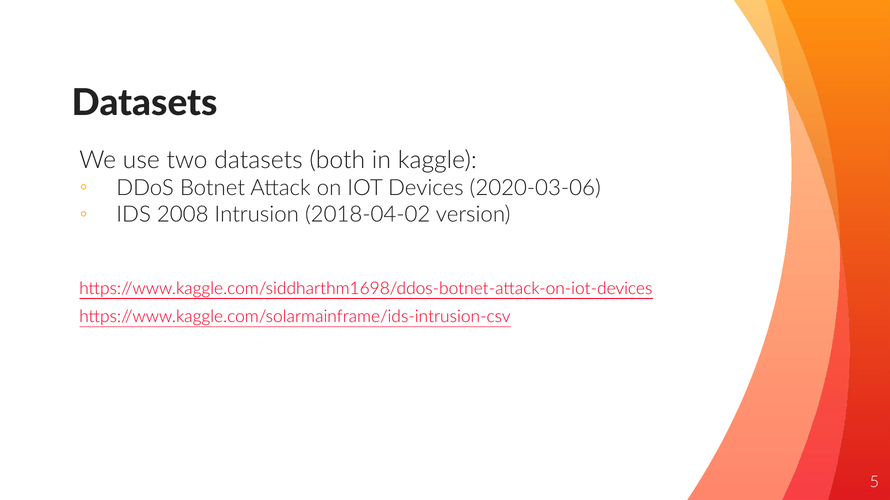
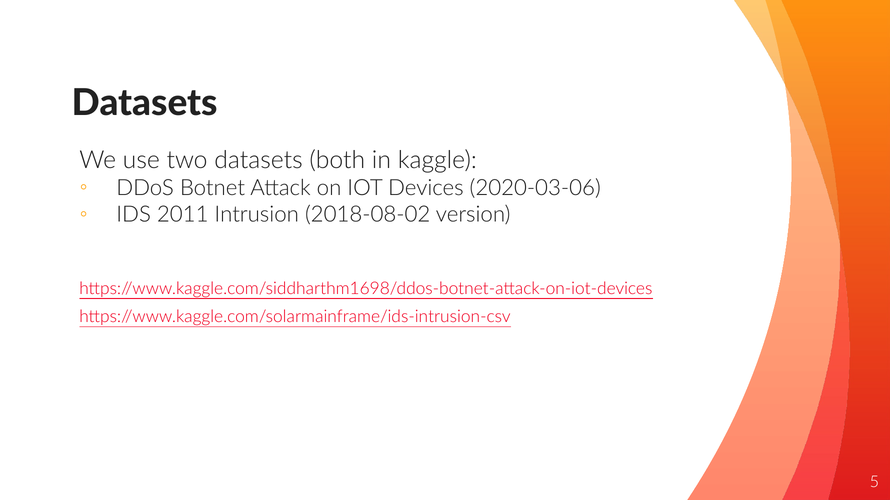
2008: 2008 -> 2011
2018-04-02: 2018-04-02 -> 2018-08-02
